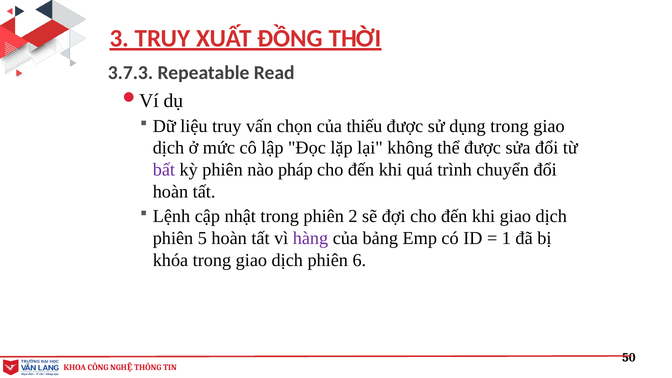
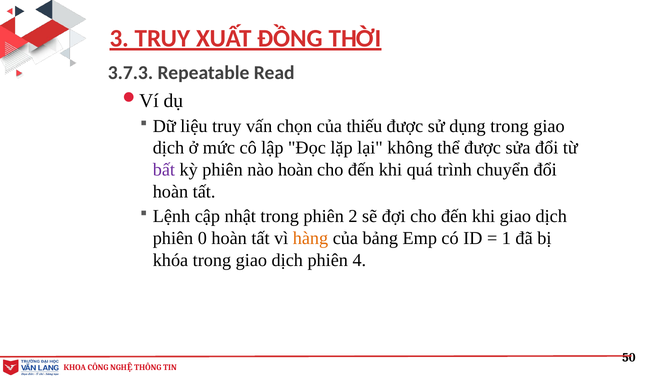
nào pháp: pháp -> hoàn
5: 5 -> 0
hàng colour: purple -> orange
6: 6 -> 4
